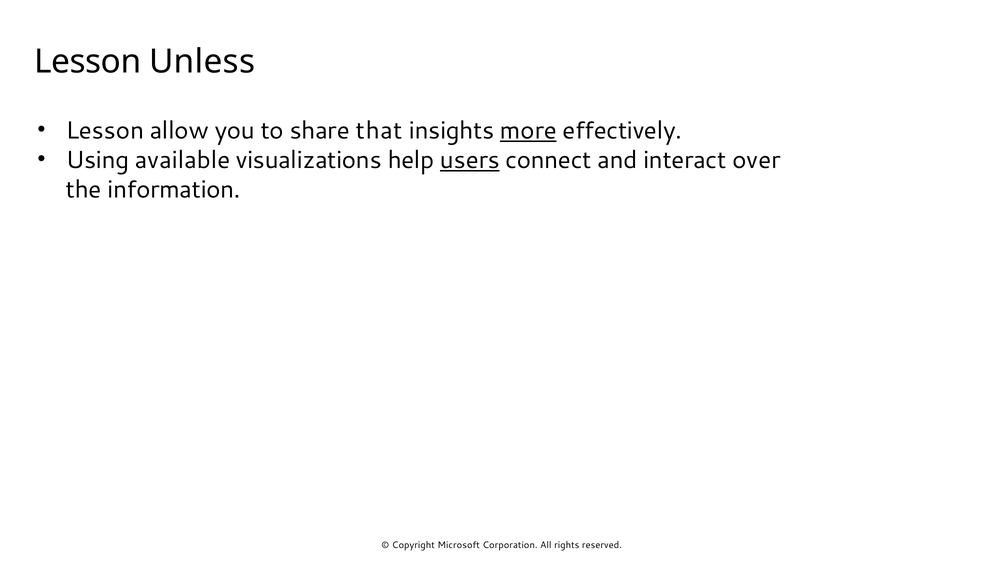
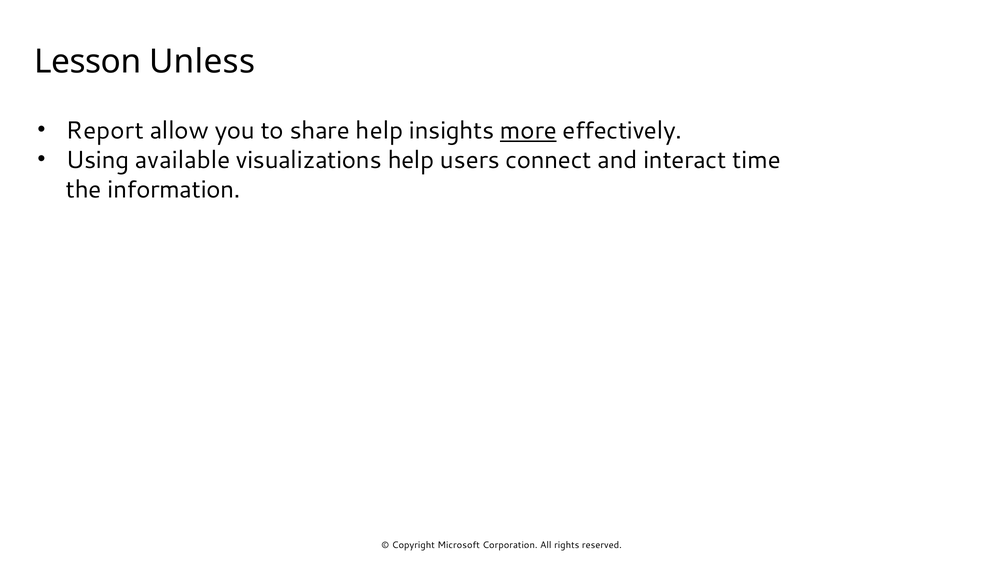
Lesson at (105, 131): Lesson -> Report
share that: that -> help
users underline: present -> none
over: over -> time
